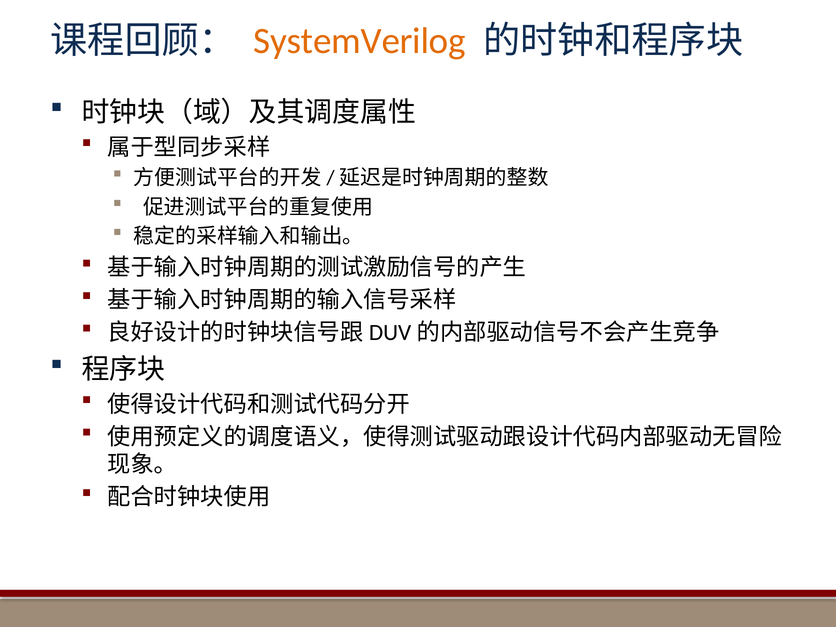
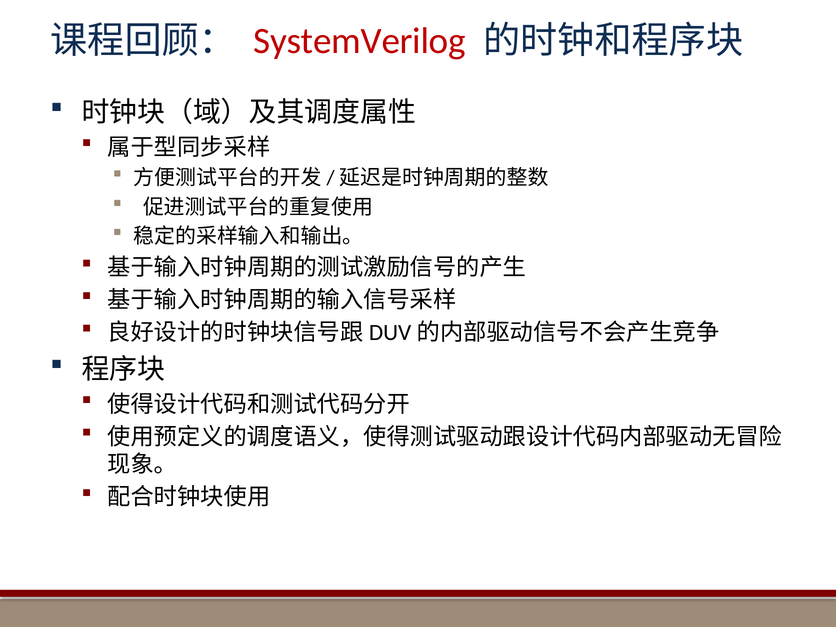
SystemVerilog colour: orange -> red
